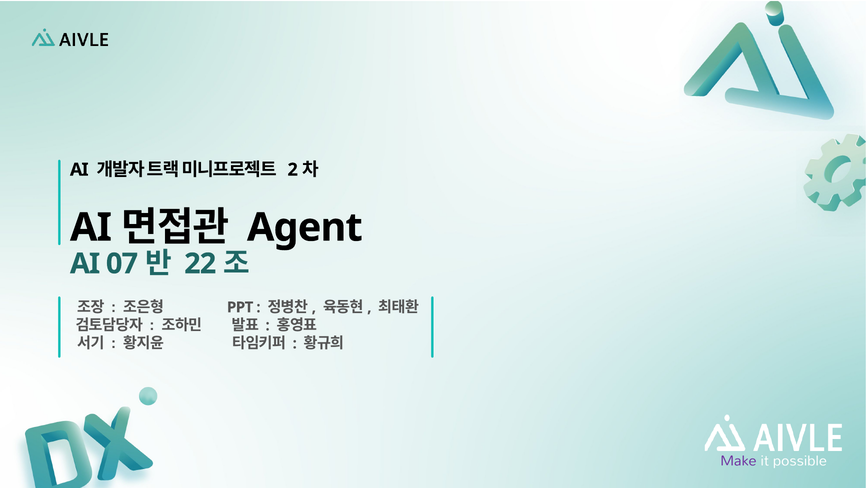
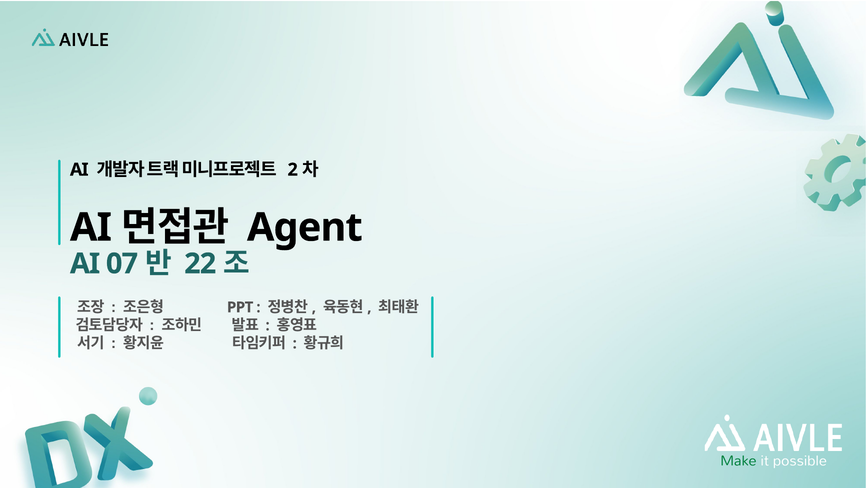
Make colour: purple -> green
